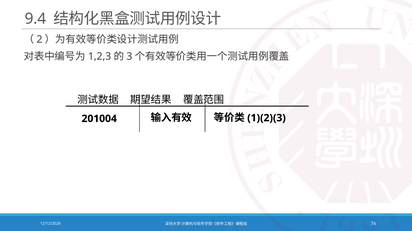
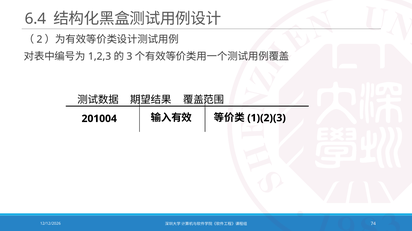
9.4: 9.4 -> 6.4
